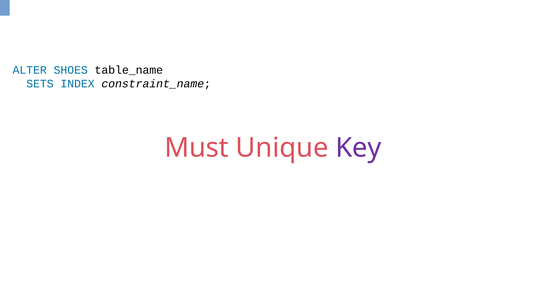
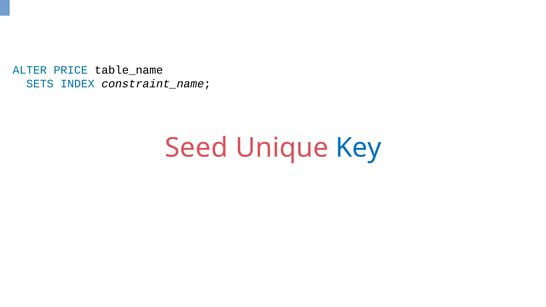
SHOES: SHOES -> PRICE
Must: Must -> Seed
Key colour: purple -> blue
